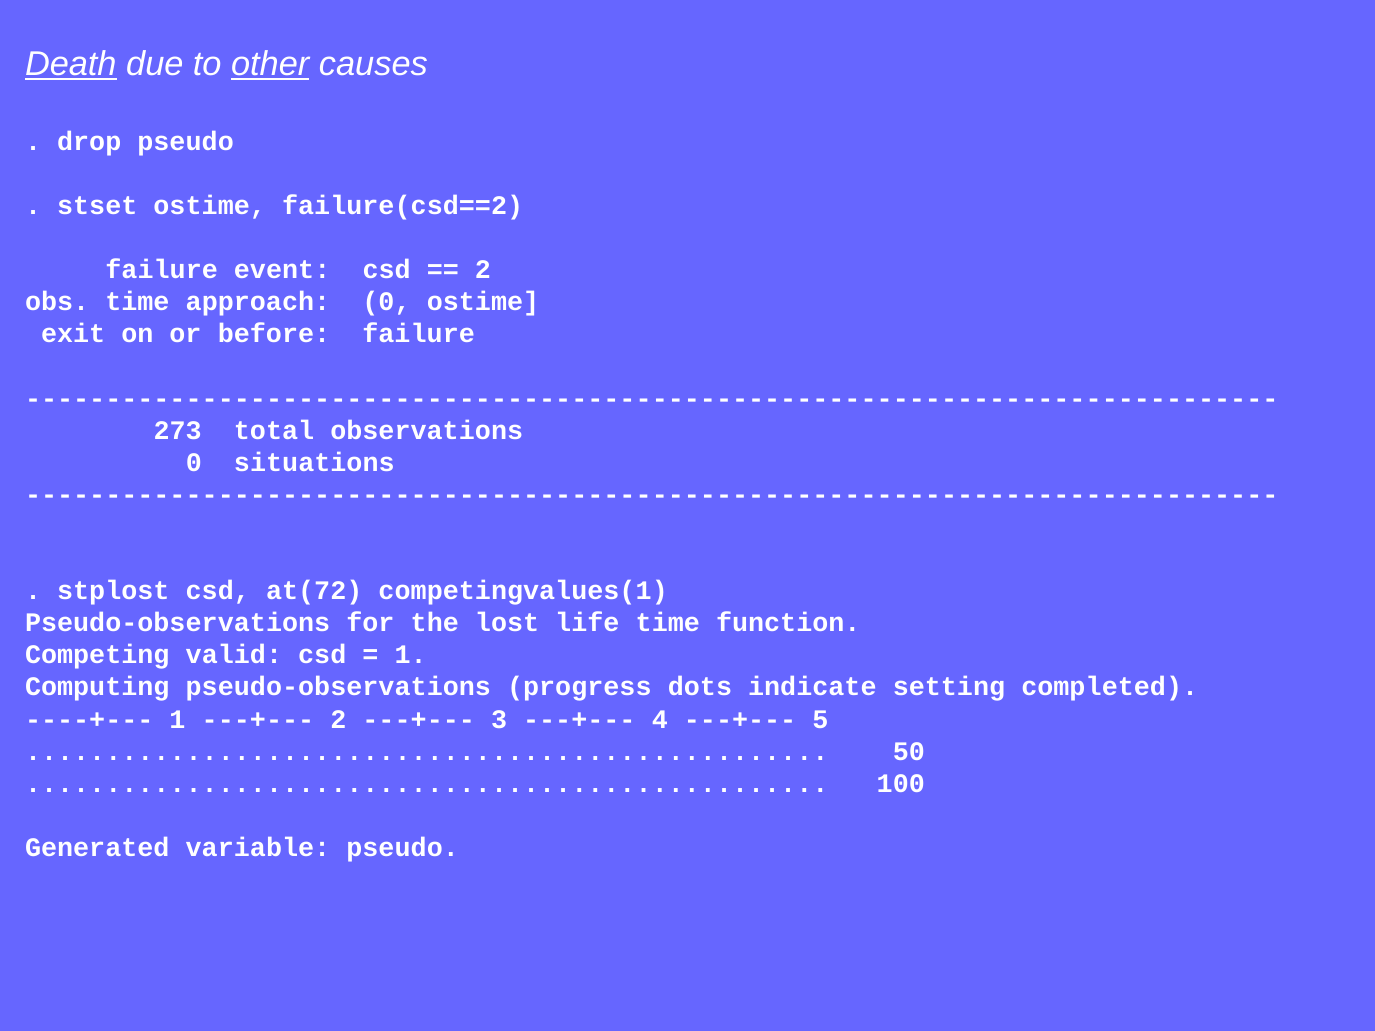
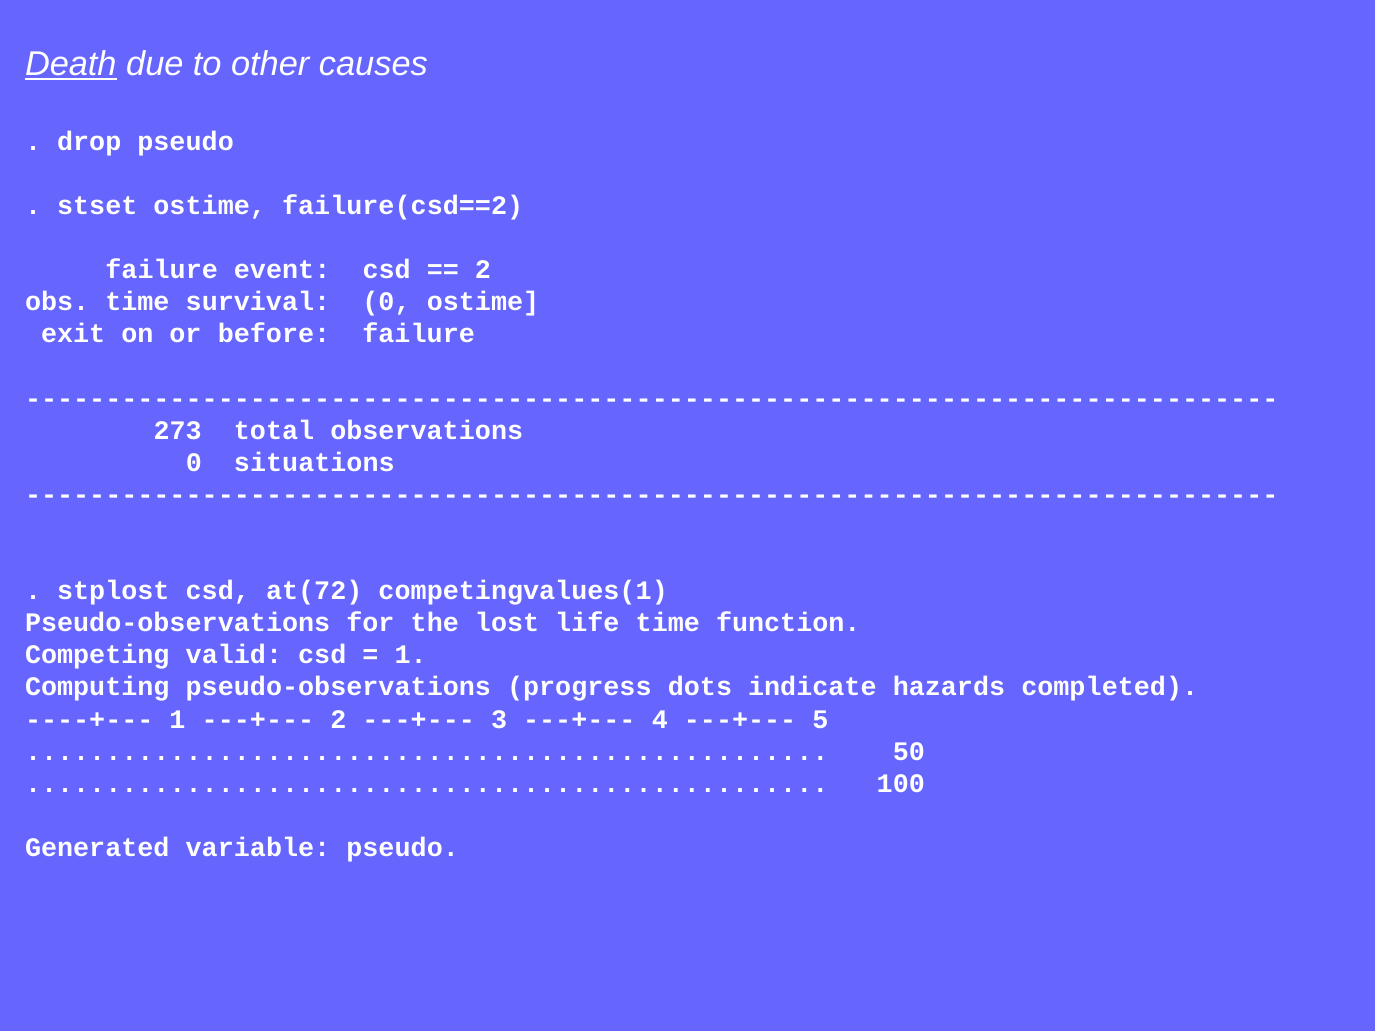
other underline: present -> none
approach: approach -> survival
setting: setting -> hazards
